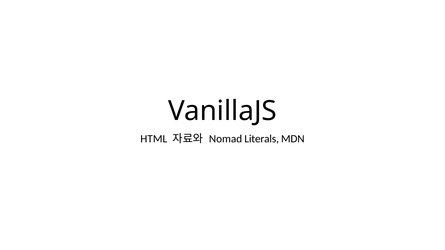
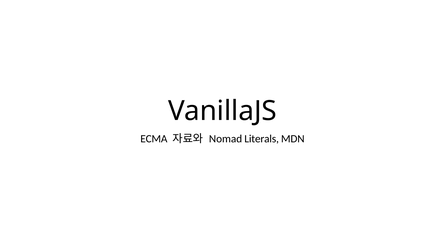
HTML: HTML -> ECMA
